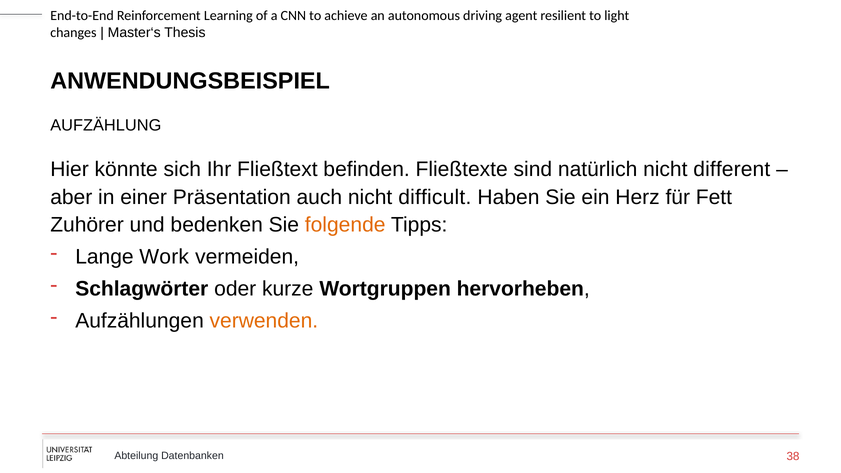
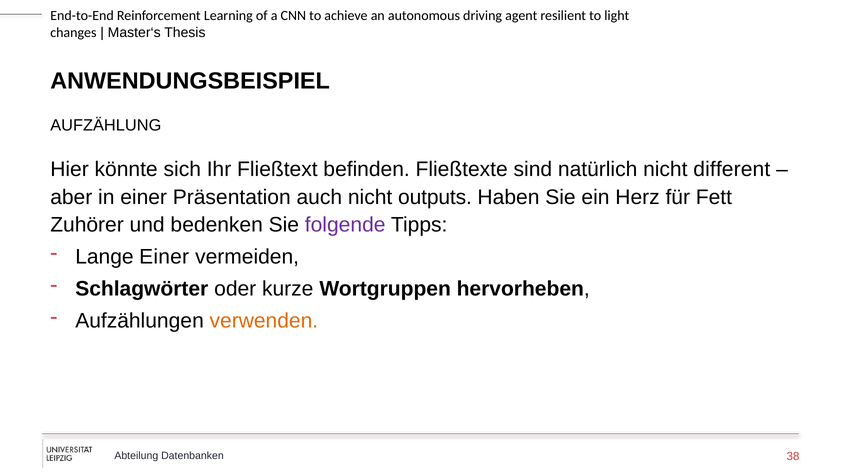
difficult: difficult -> outputs
folgende colour: orange -> purple
Lange Work: Work -> Einer
